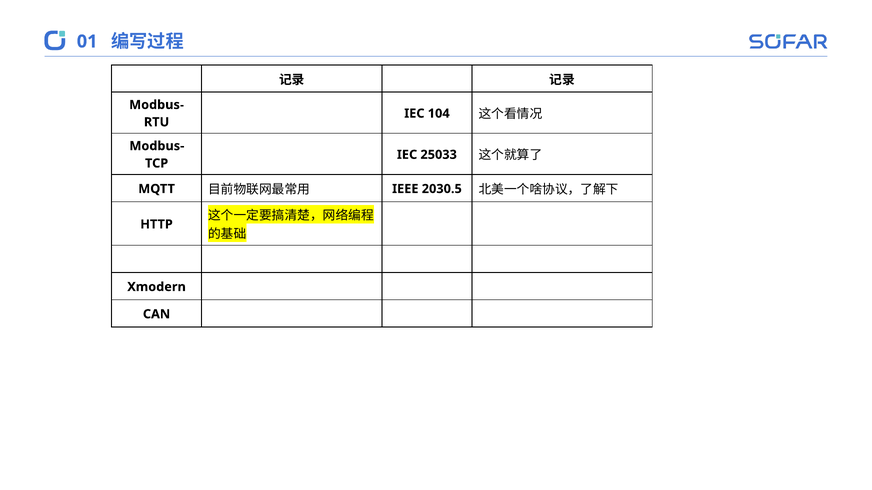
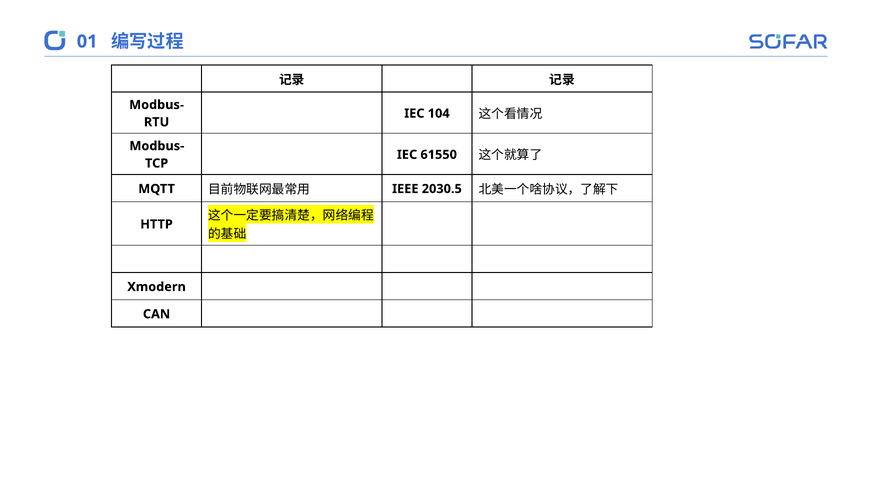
25033: 25033 -> 61550
